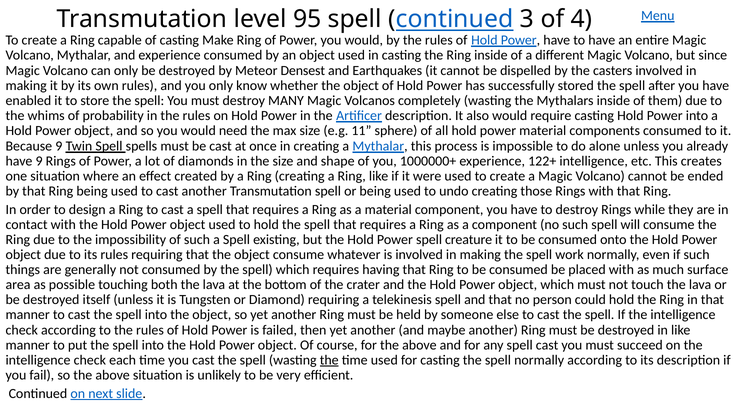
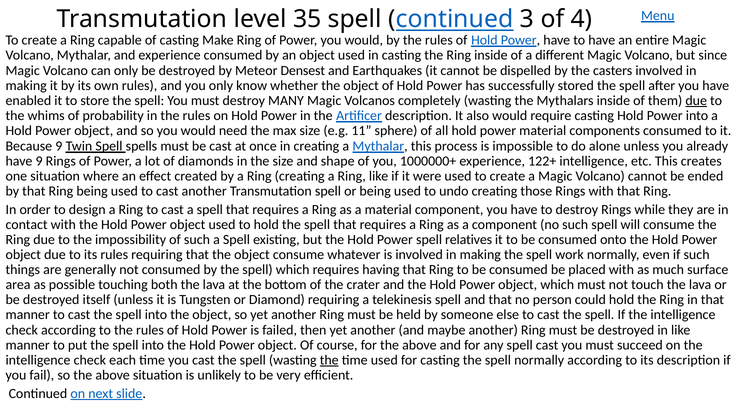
95: 95 -> 35
due at (696, 101) underline: none -> present
creature: creature -> relatives
